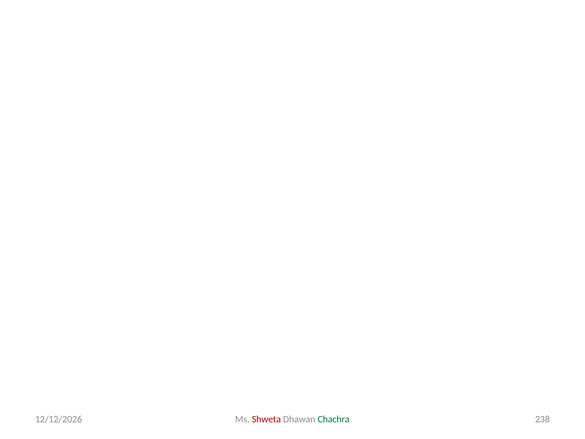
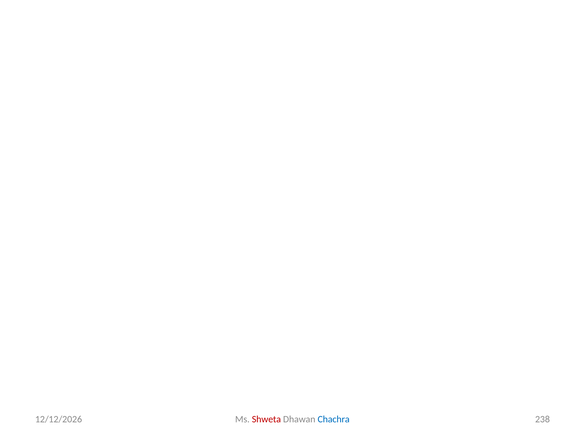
Chachra colour: green -> blue
